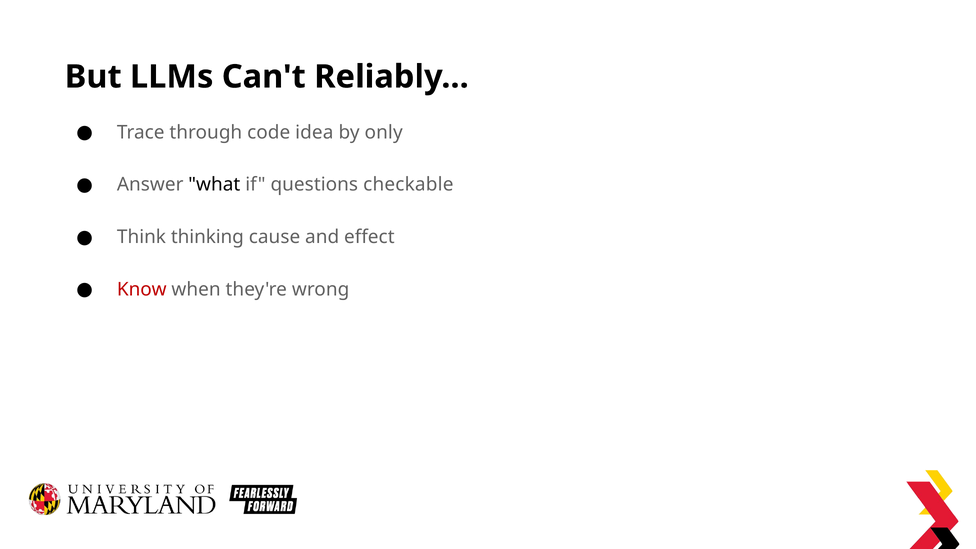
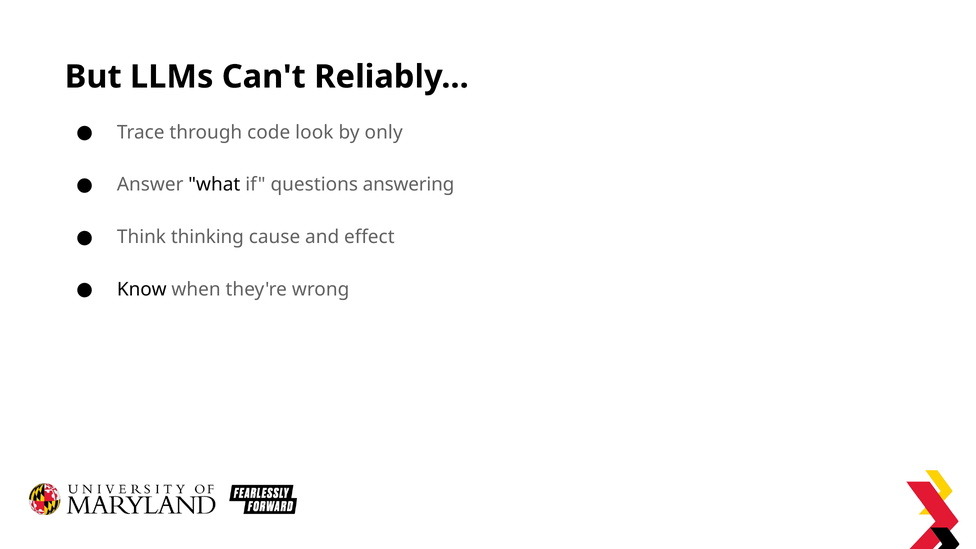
idea: idea -> look
checkable: checkable -> answering
Know colour: red -> black
